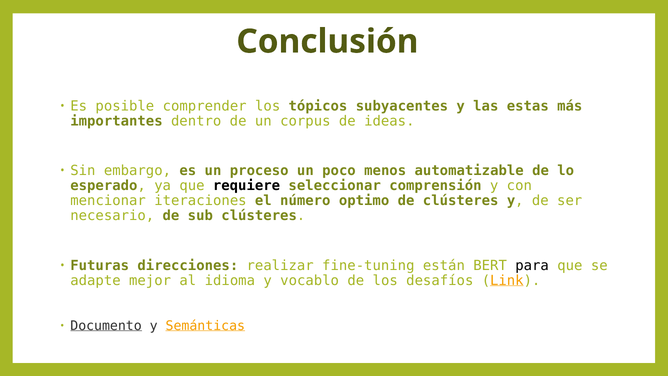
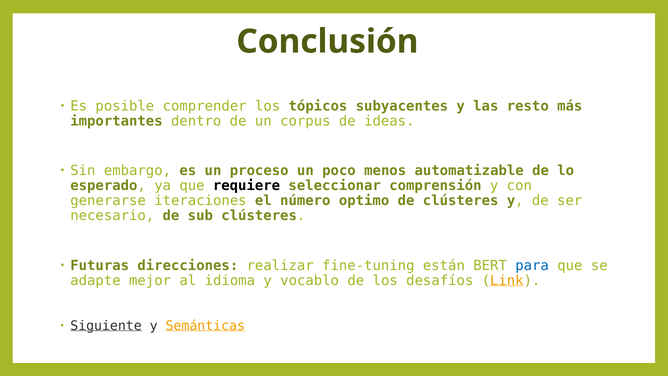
estas: estas -> resto
mencionar: mencionar -> generarse
para colour: black -> blue
Documento: Documento -> Siguiente
